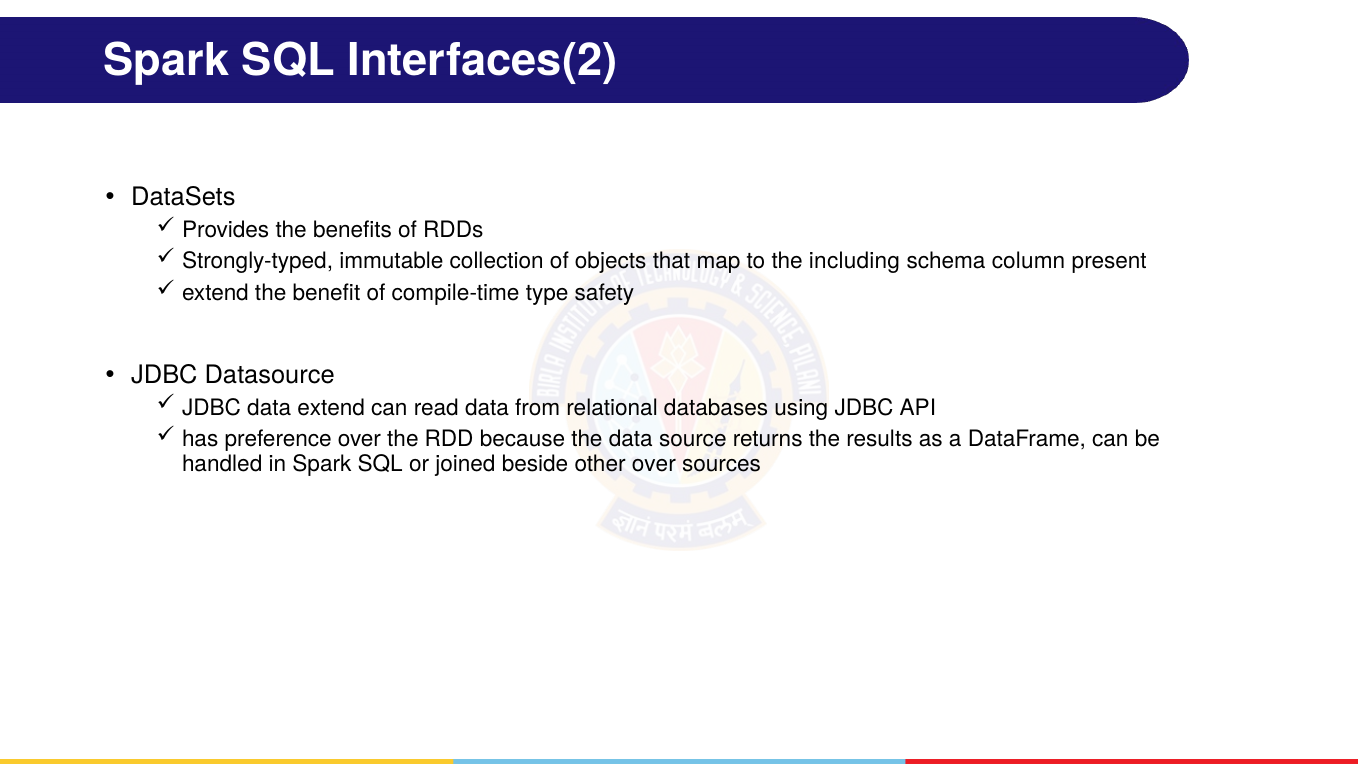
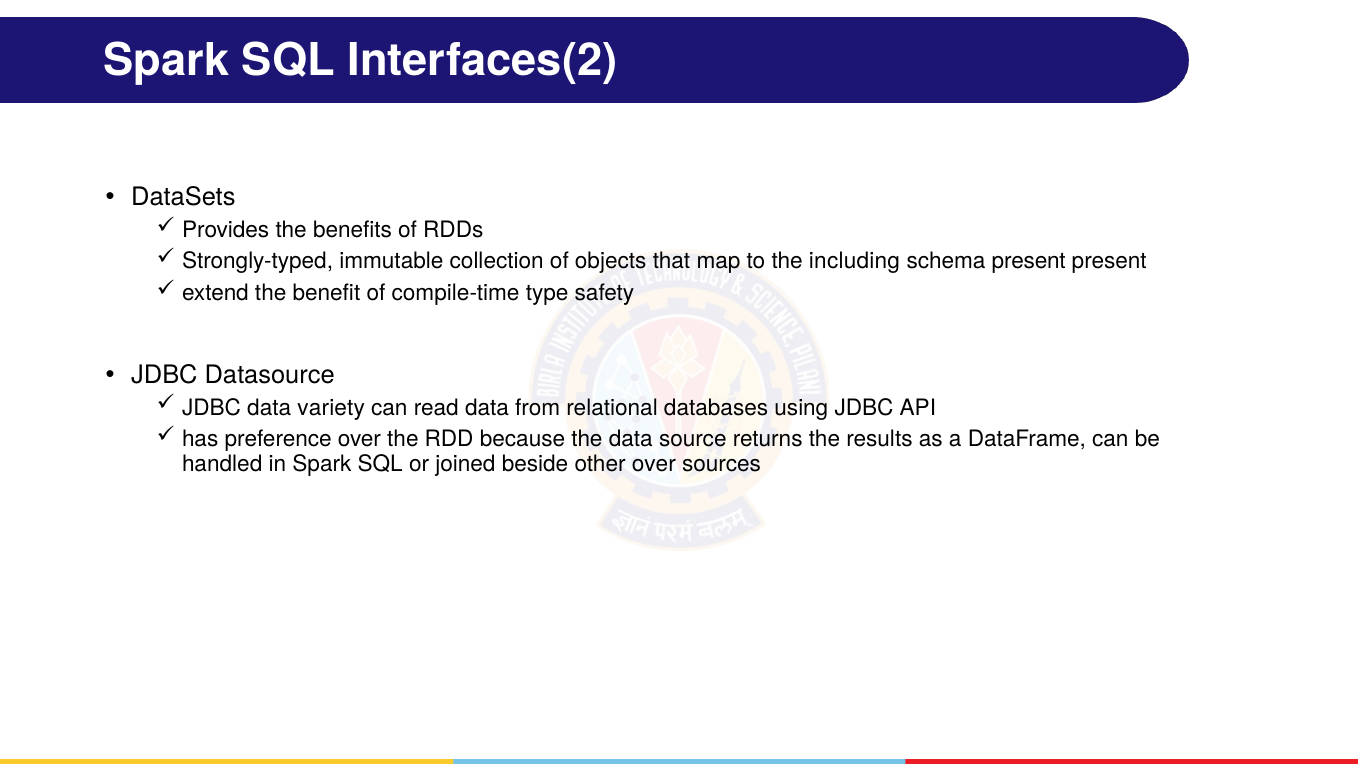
schema column: column -> present
data extend: extend -> variety
